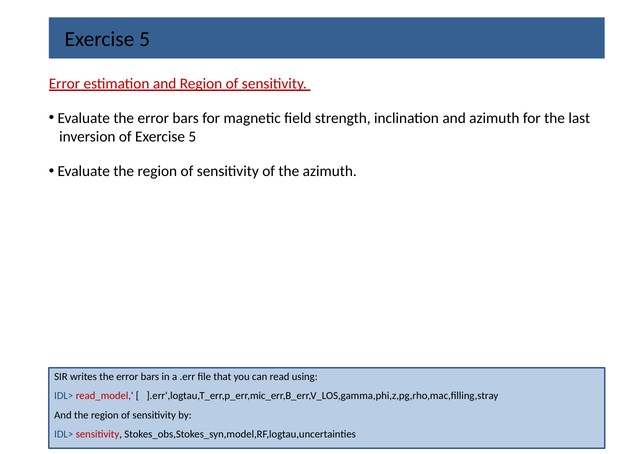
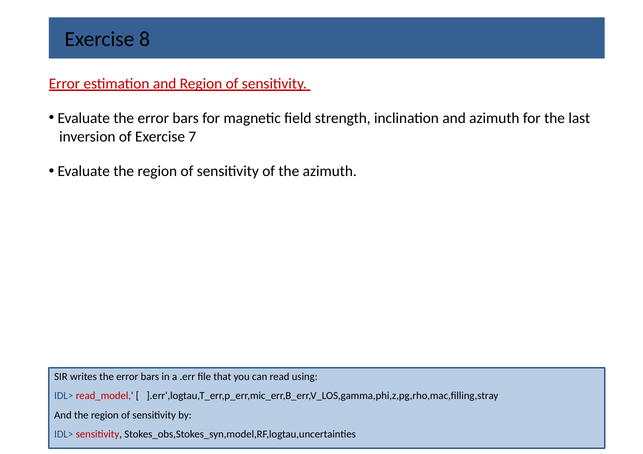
5 at (145, 39): 5 -> 8
of Exercise 5: 5 -> 7
